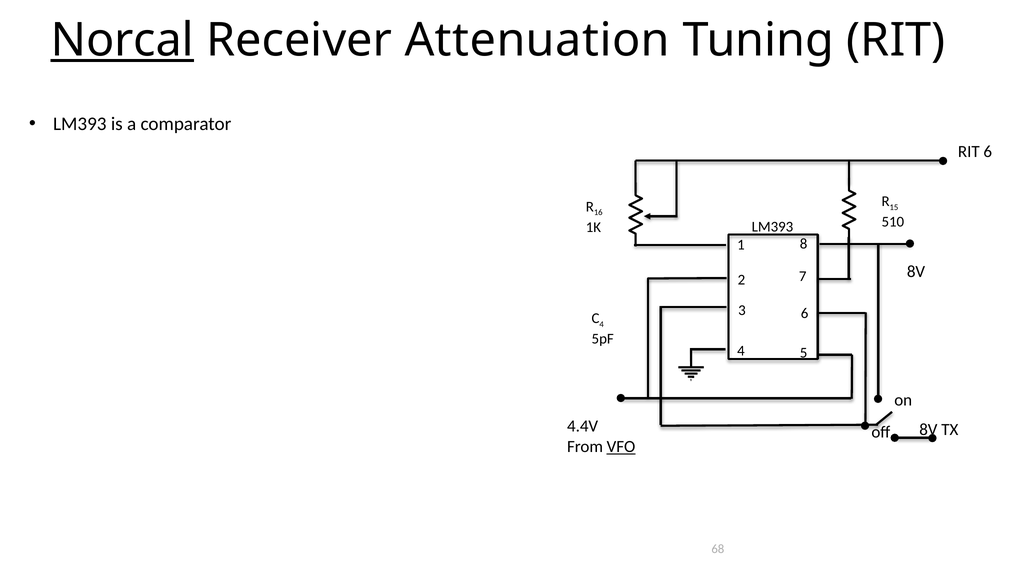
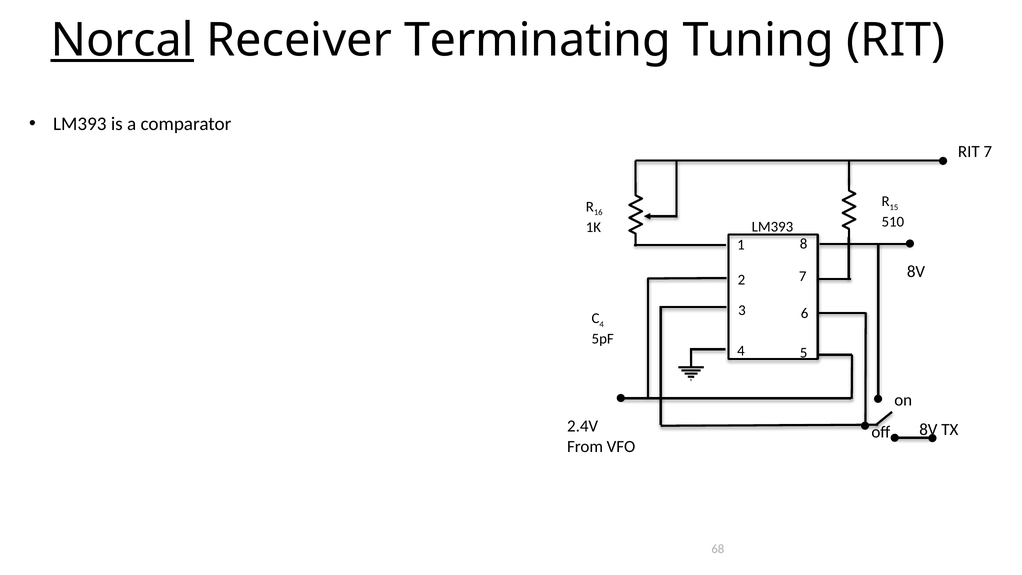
Attenuation: Attenuation -> Terminating
RIT 6: 6 -> 7
4.4V: 4.4V -> 2.4V
VFO underline: present -> none
